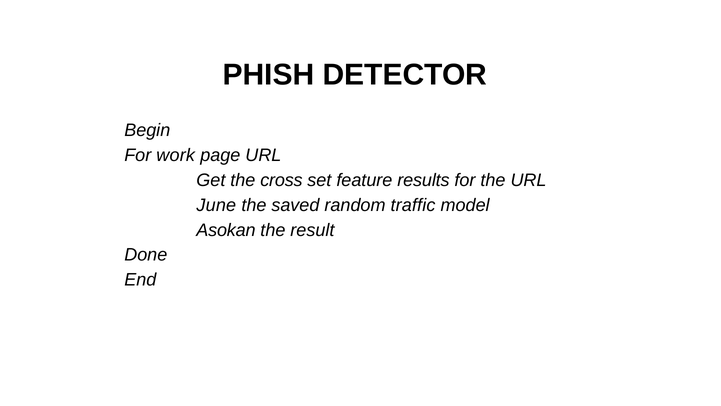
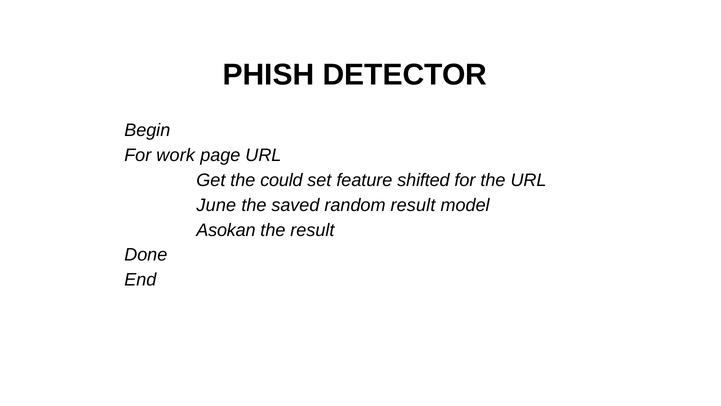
cross: cross -> could
results: results -> shifted
random traffic: traffic -> result
